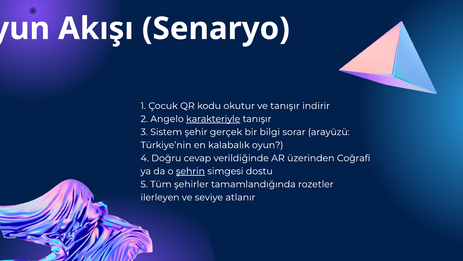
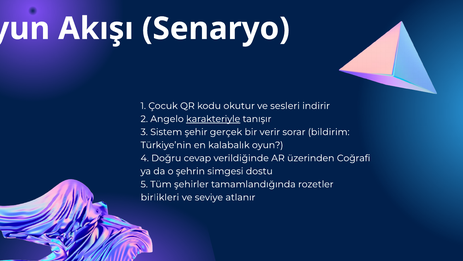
ve tanışır: tanışır -> sesleri
bilgi: bilgi -> verir
arayüzü: arayüzü -> bildirim
şehrin underline: present -> none
ilerleyen: ilerleyen -> birlikleri
